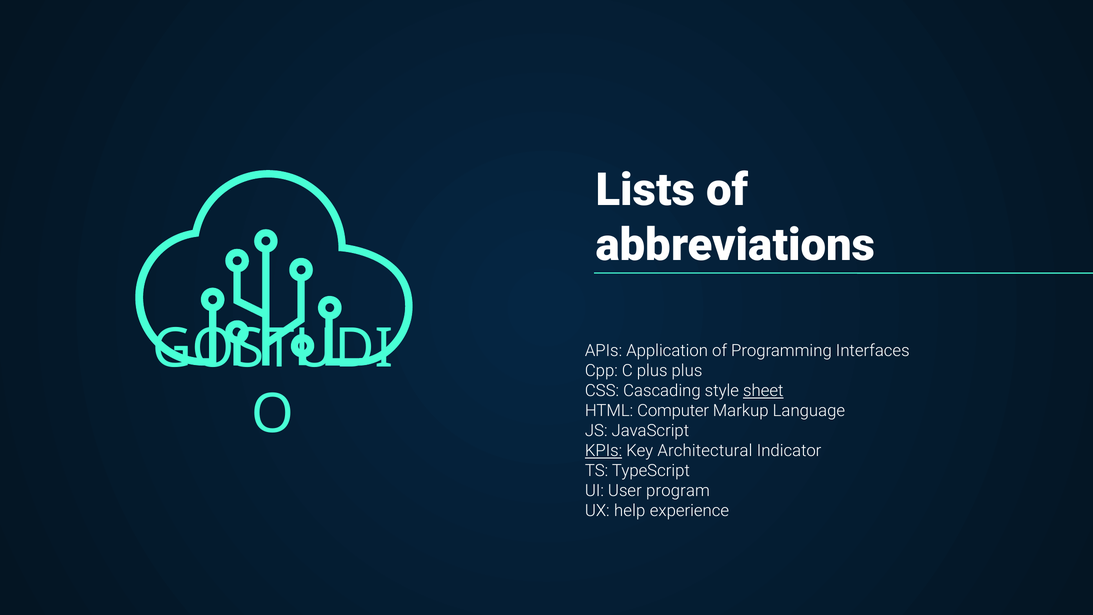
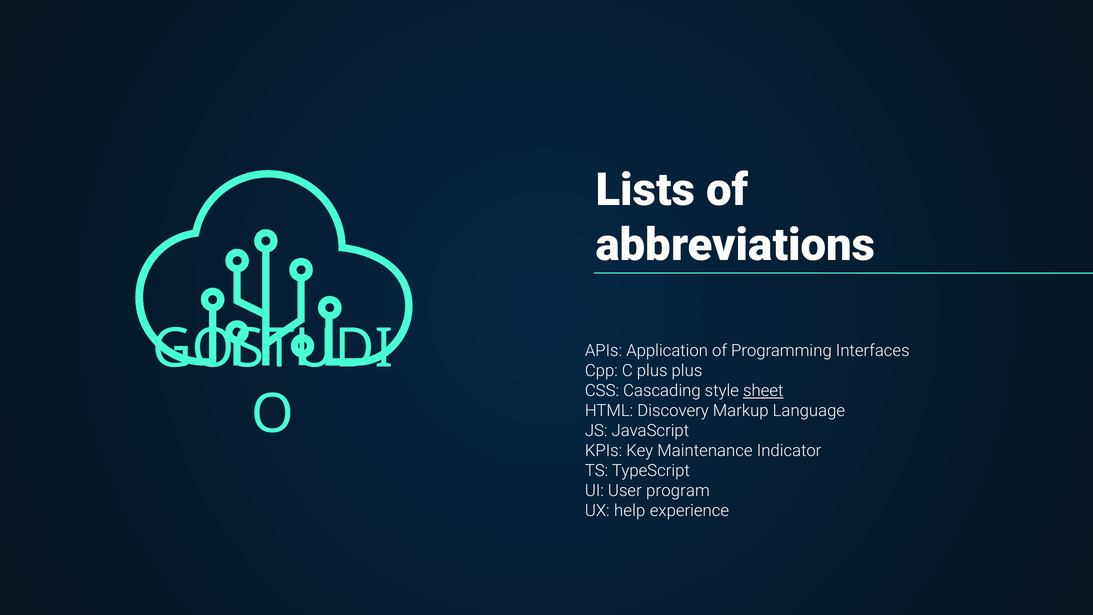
Computer: Computer -> Discovery
KPIs underline: present -> none
Architectural: Architectural -> Maintenance
